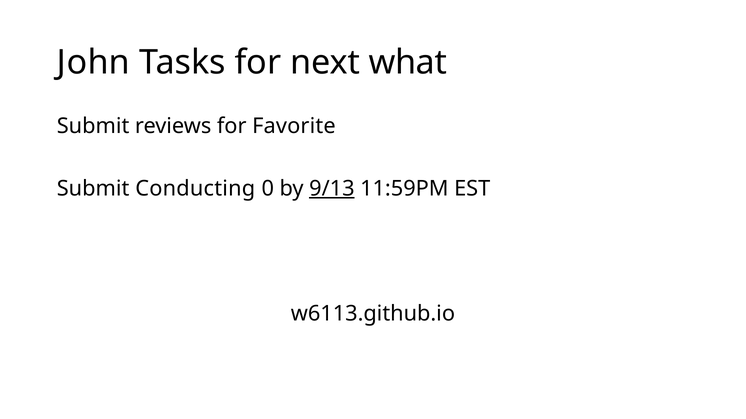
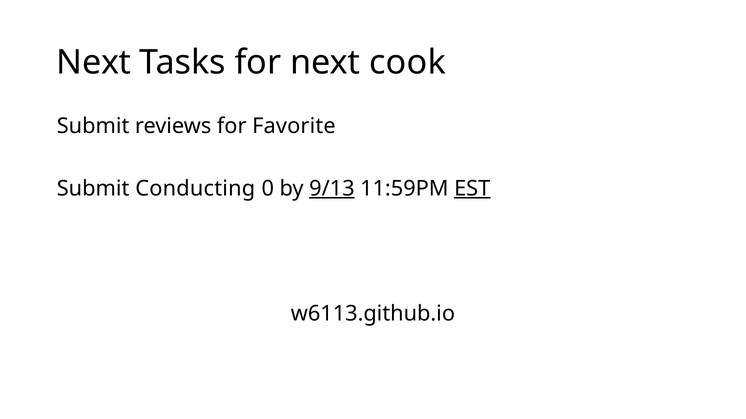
John at (93, 63): John -> Next
what: what -> cook
EST underline: none -> present
